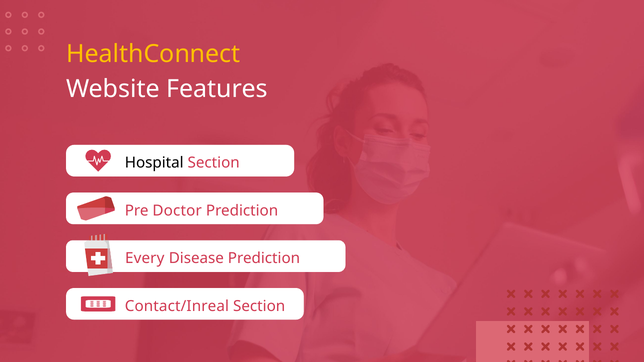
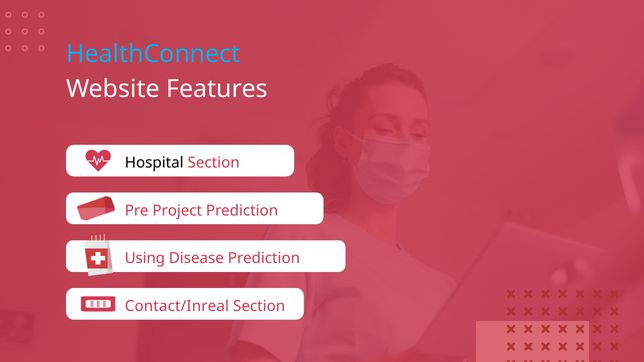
HealthConnect colour: yellow -> light blue
Doctor: Doctor -> Project
Every: Every -> Using
